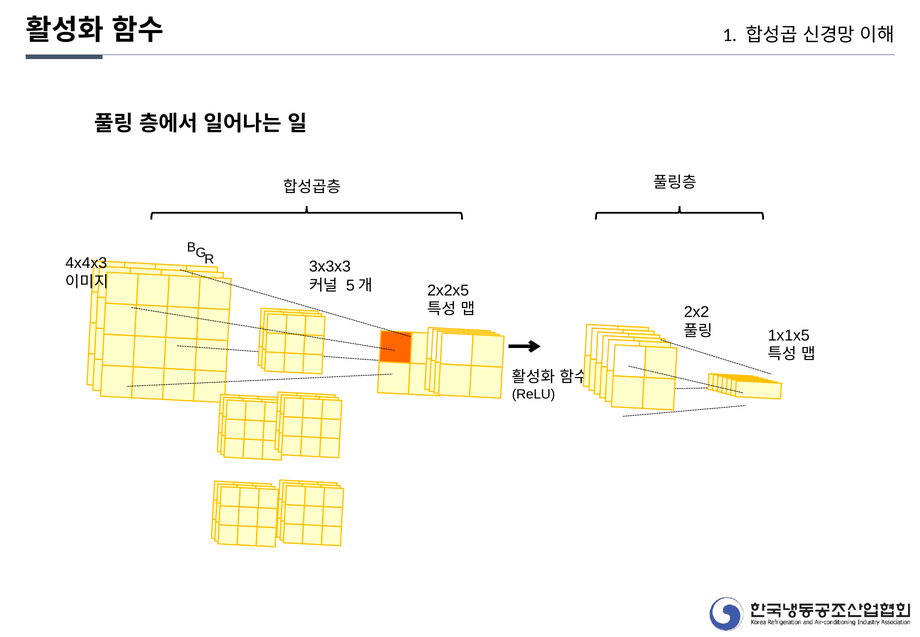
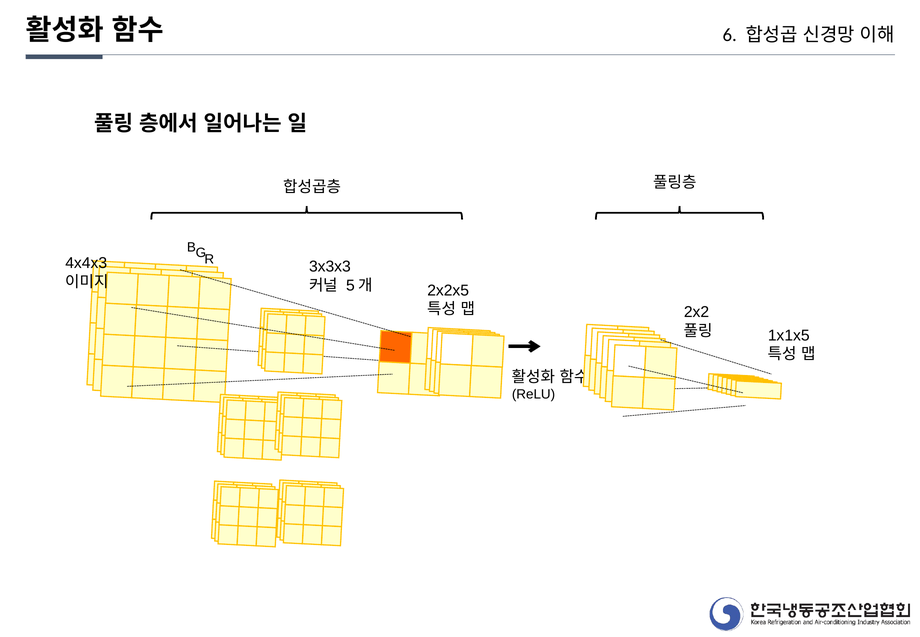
1: 1 -> 6
